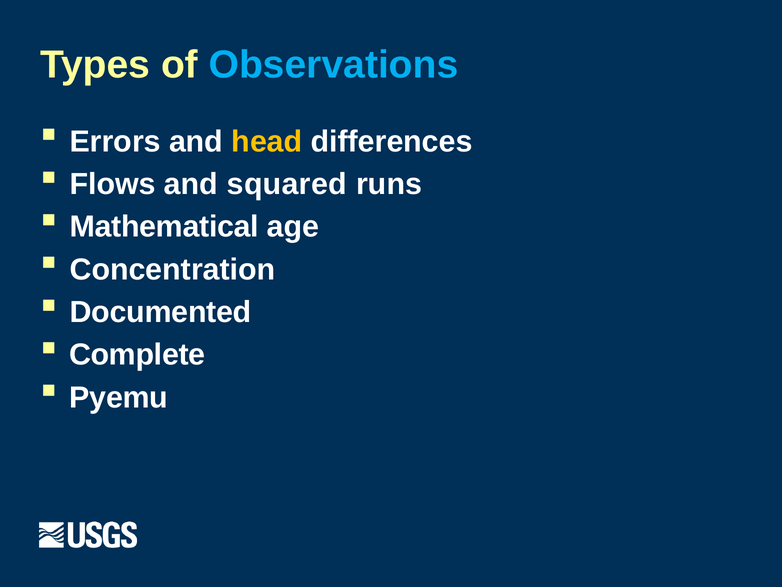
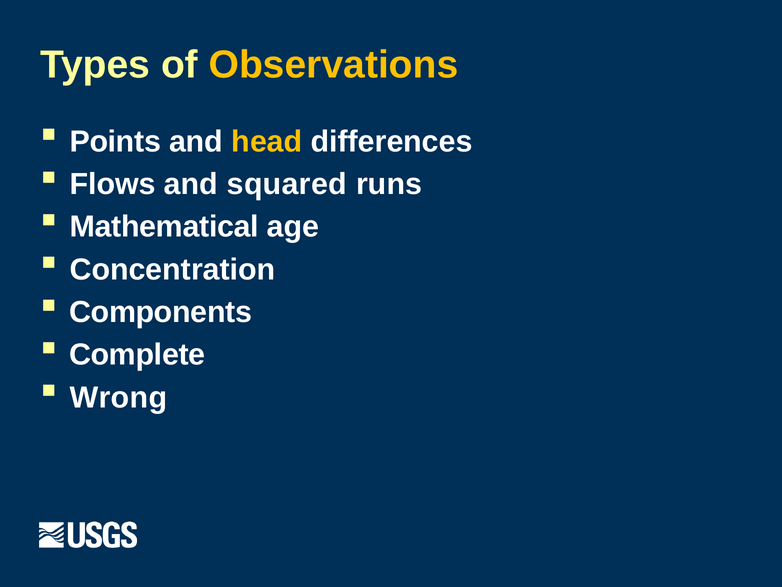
Observations colour: light blue -> yellow
Errors: Errors -> Points
Documented: Documented -> Components
Pyemu: Pyemu -> Wrong
